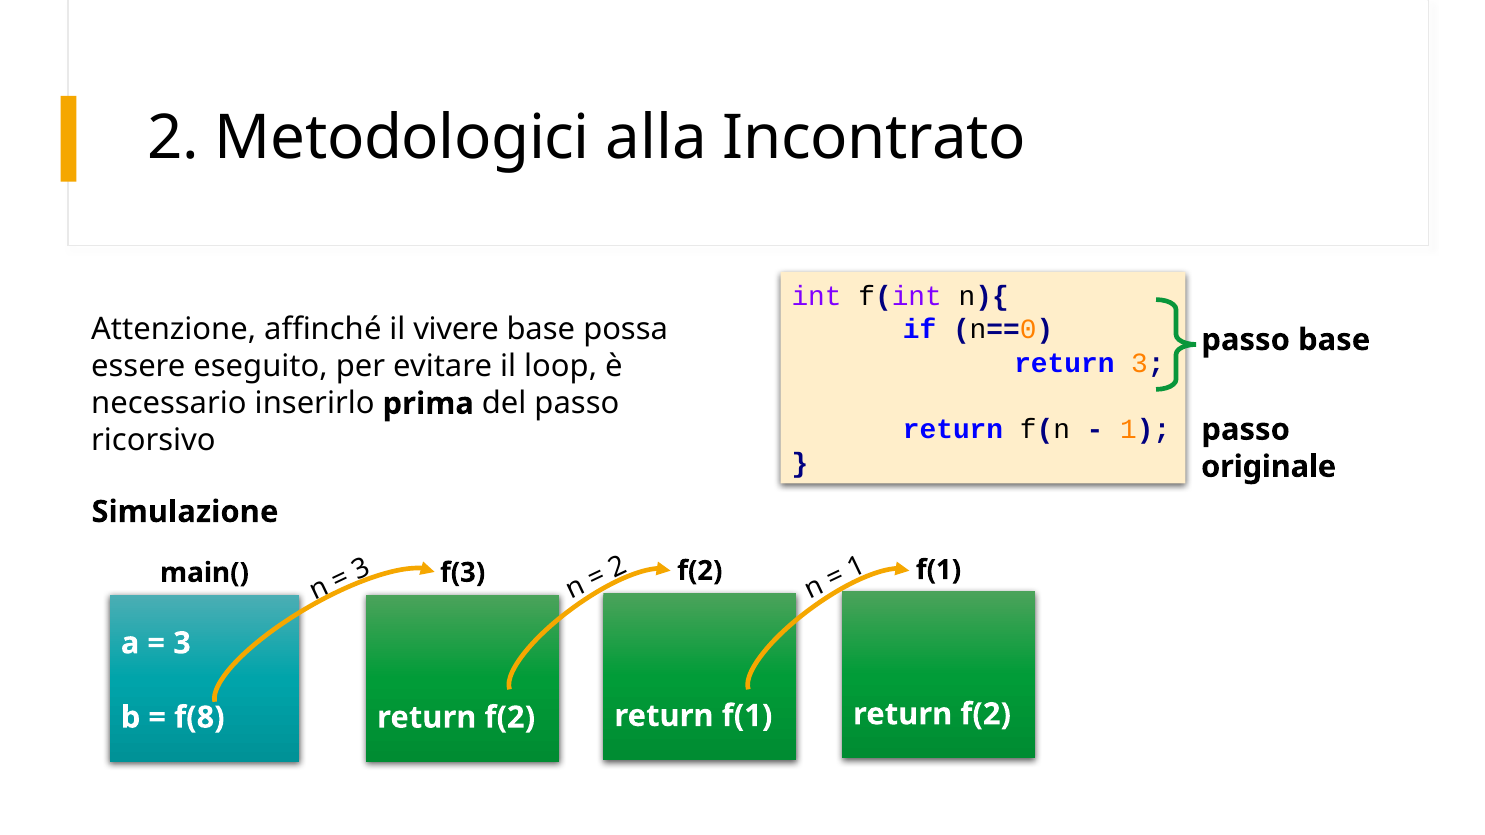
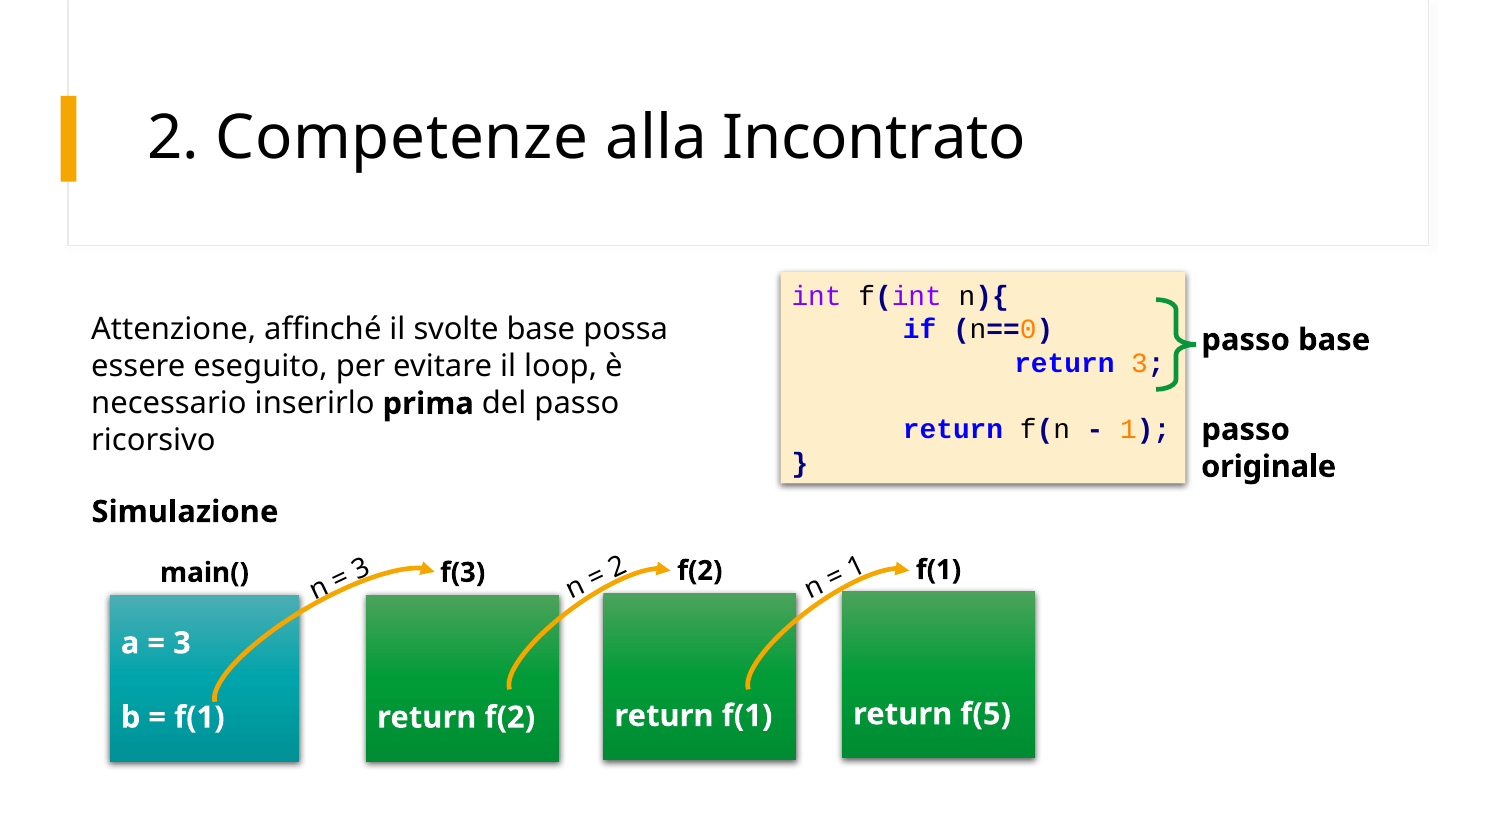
Metodologici: Metodologici -> Competenze
vivere: vivere -> svolte
f(2 at (986, 714): f(2 -> f(5
f(8 at (199, 718): f(8 -> f(1
